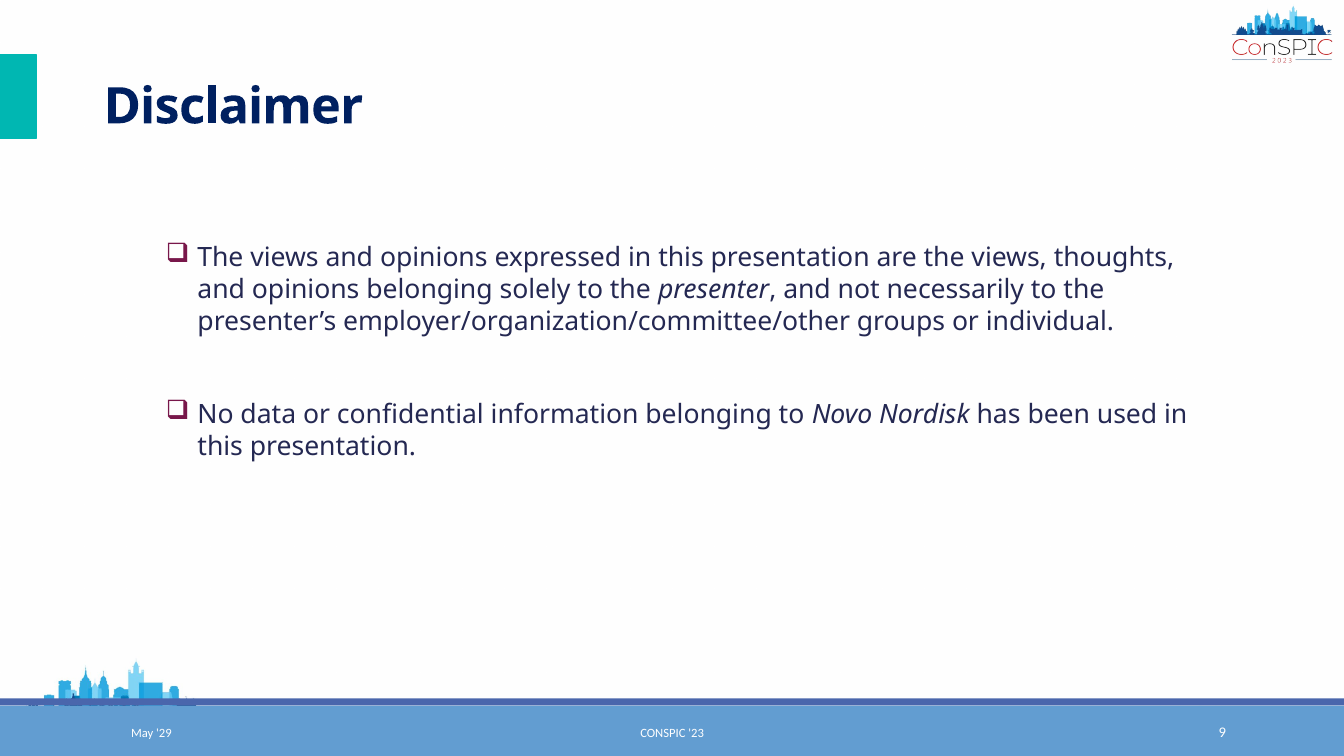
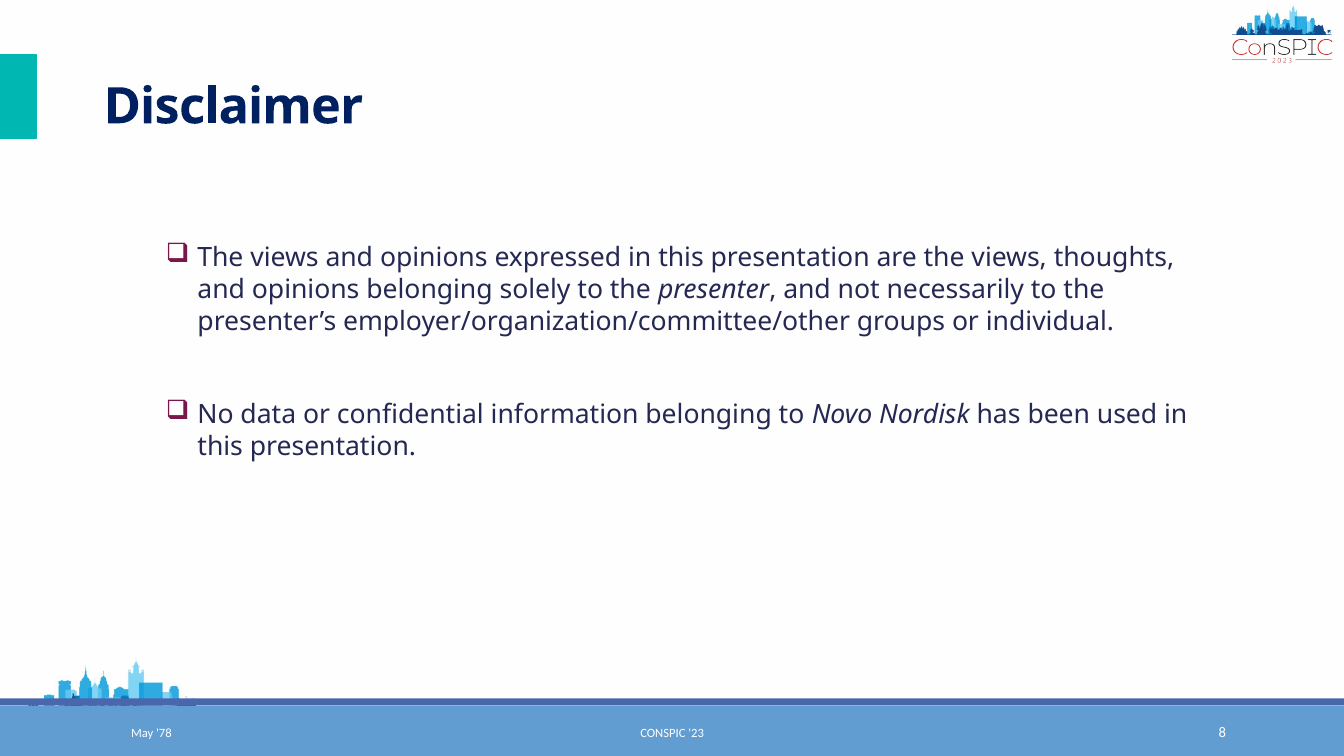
29: 29 -> 78
9: 9 -> 8
